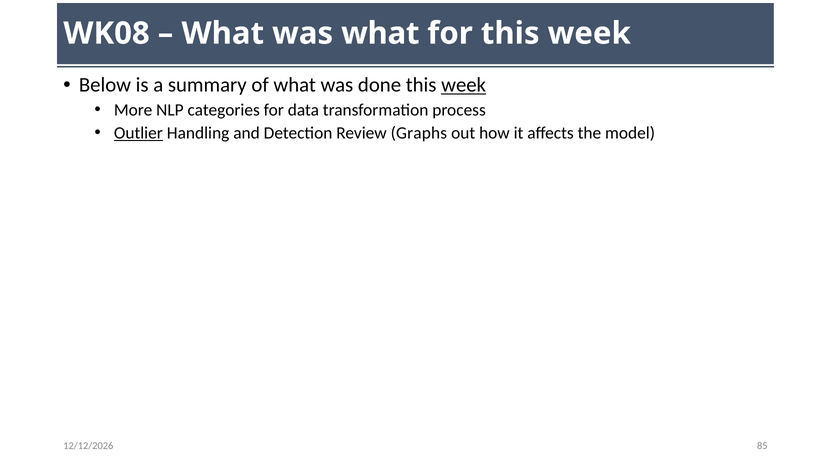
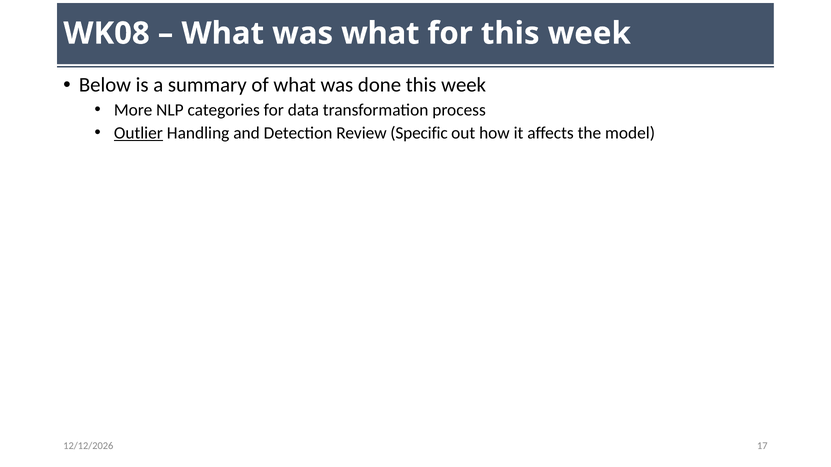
week at (464, 85) underline: present -> none
Graphs: Graphs -> Specific
85: 85 -> 17
